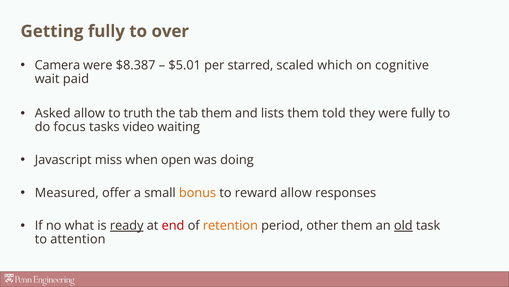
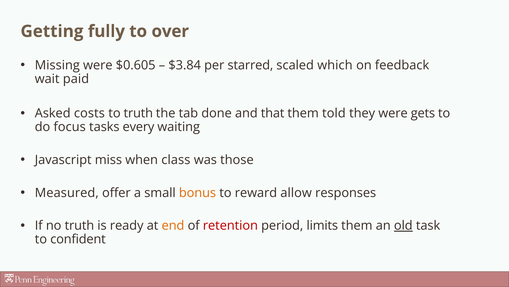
Camera: Camera -> Missing
$8.387: $8.387 -> $0.605
$5.01: $5.01 -> $3.84
cognitive: cognitive -> feedback
Asked allow: allow -> costs
tab them: them -> done
lists: lists -> that
were fully: fully -> gets
video: video -> every
open: open -> class
doing: doing -> those
no what: what -> truth
ready underline: present -> none
end colour: red -> orange
retention colour: orange -> red
other: other -> limits
attention: attention -> confident
